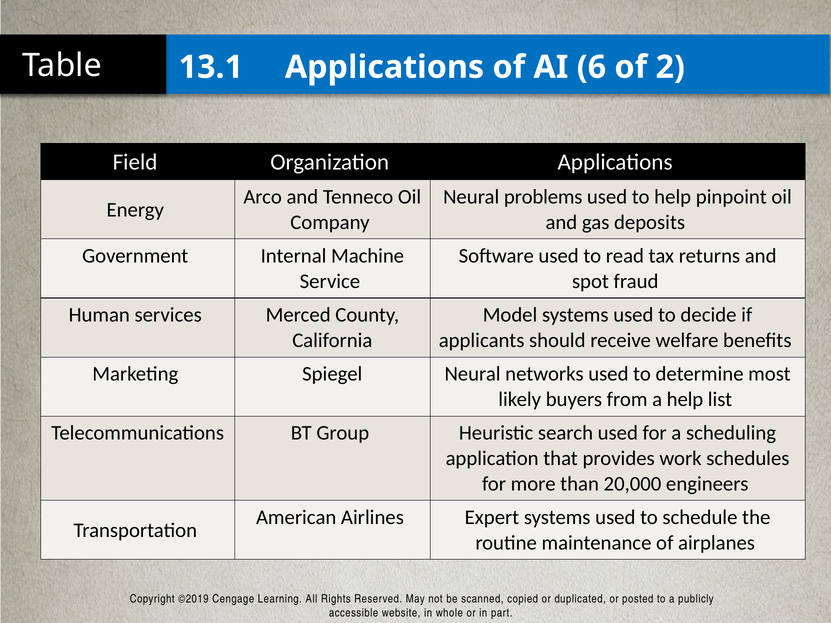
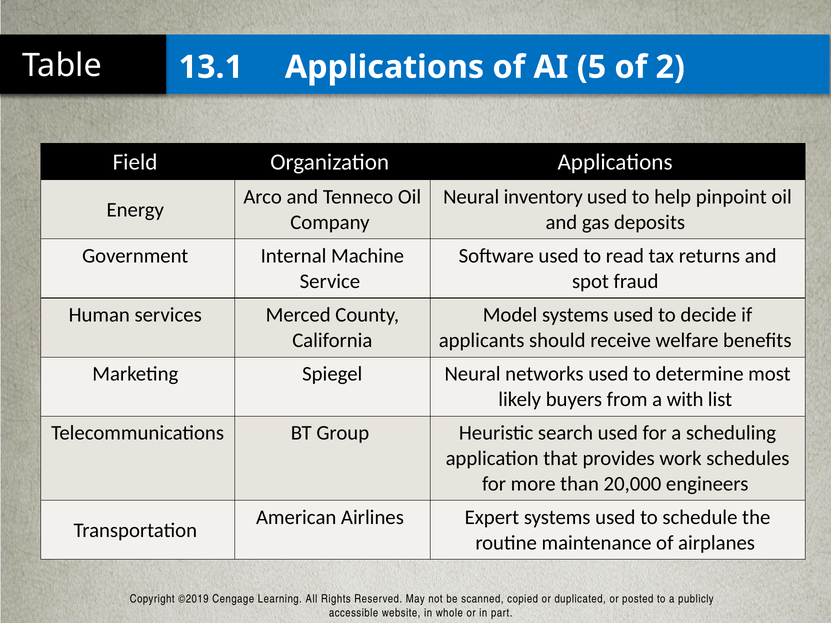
6: 6 -> 5
problems: problems -> inventory
a help: help -> with
